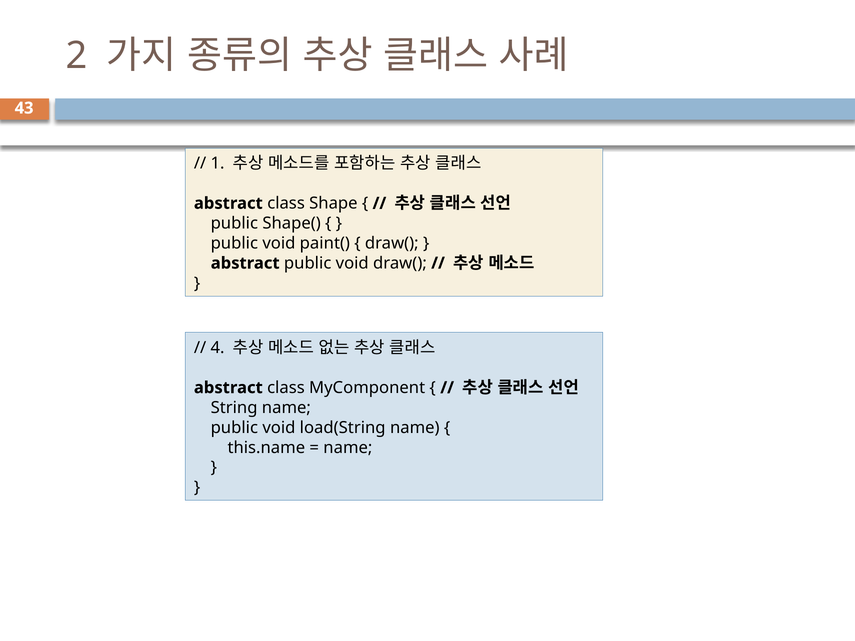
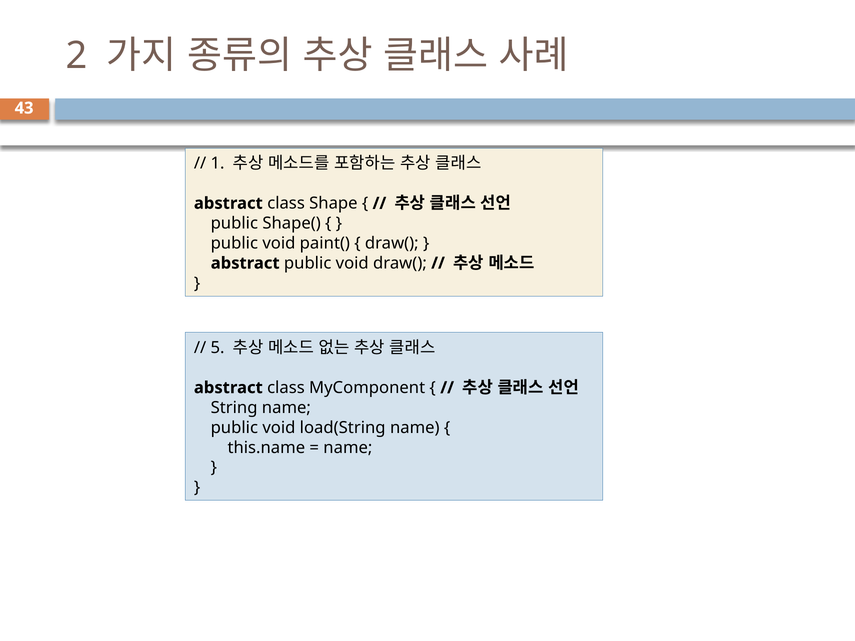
4: 4 -> 5
